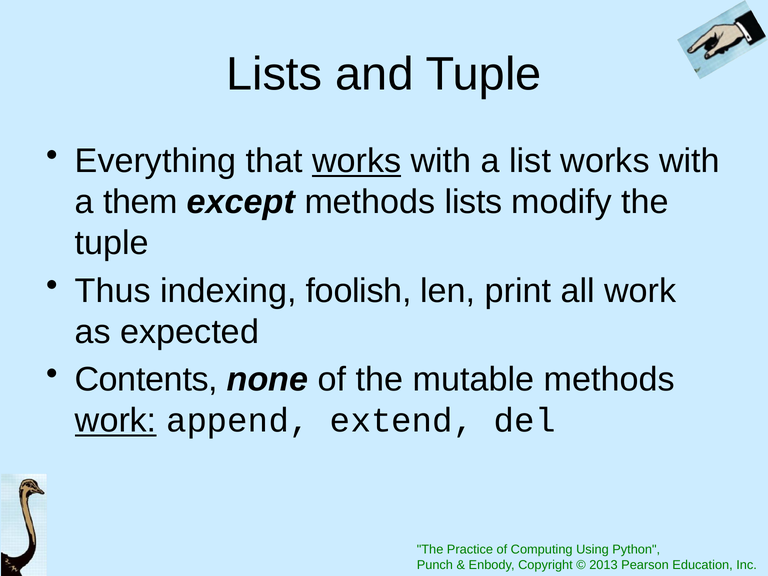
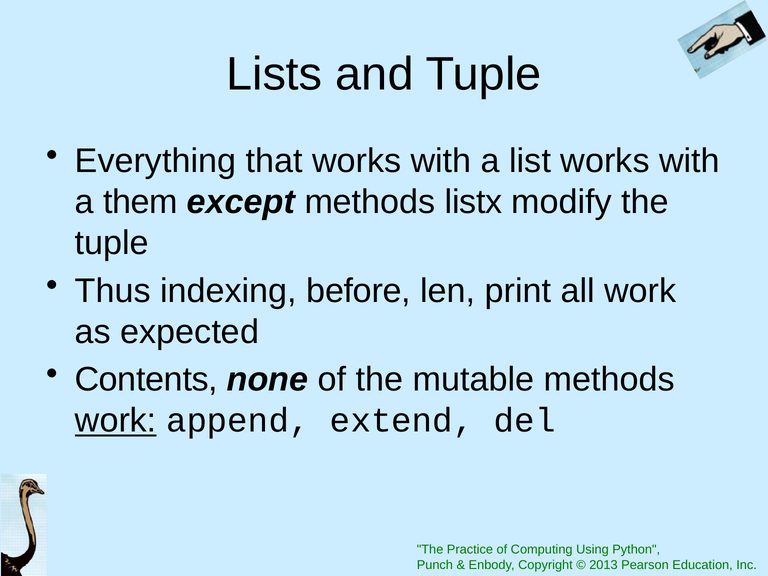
works at (357, 161) underline: present -> none
methods lists: lists -> listx
foolish: foolish -> before
